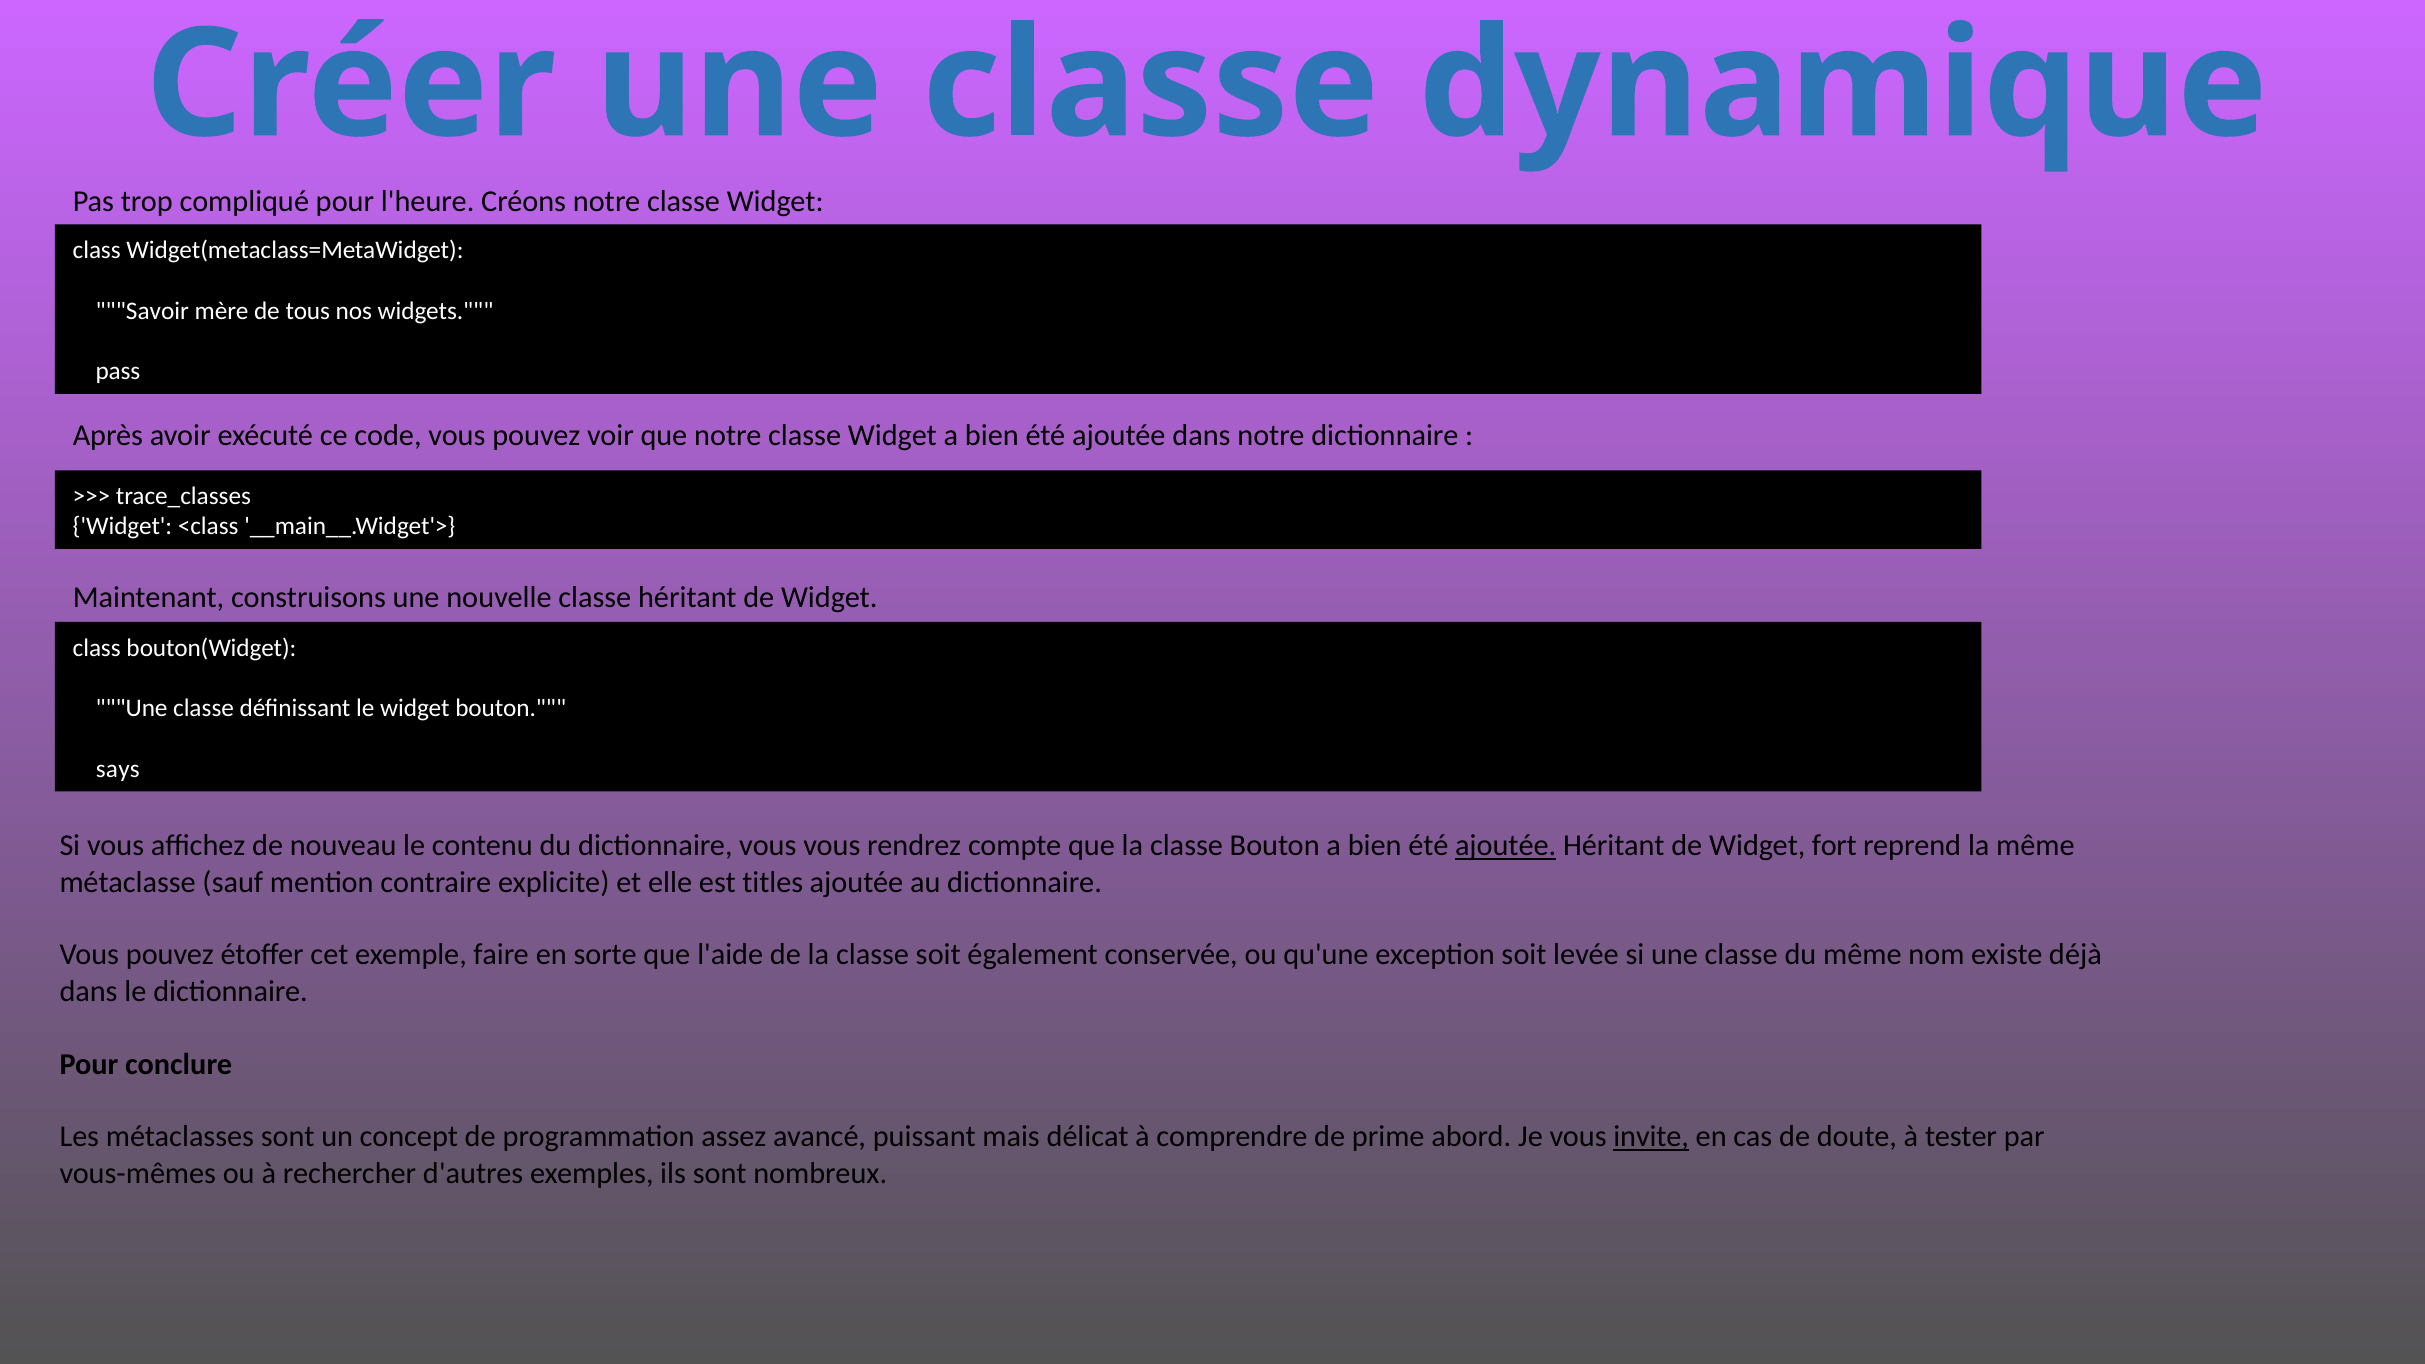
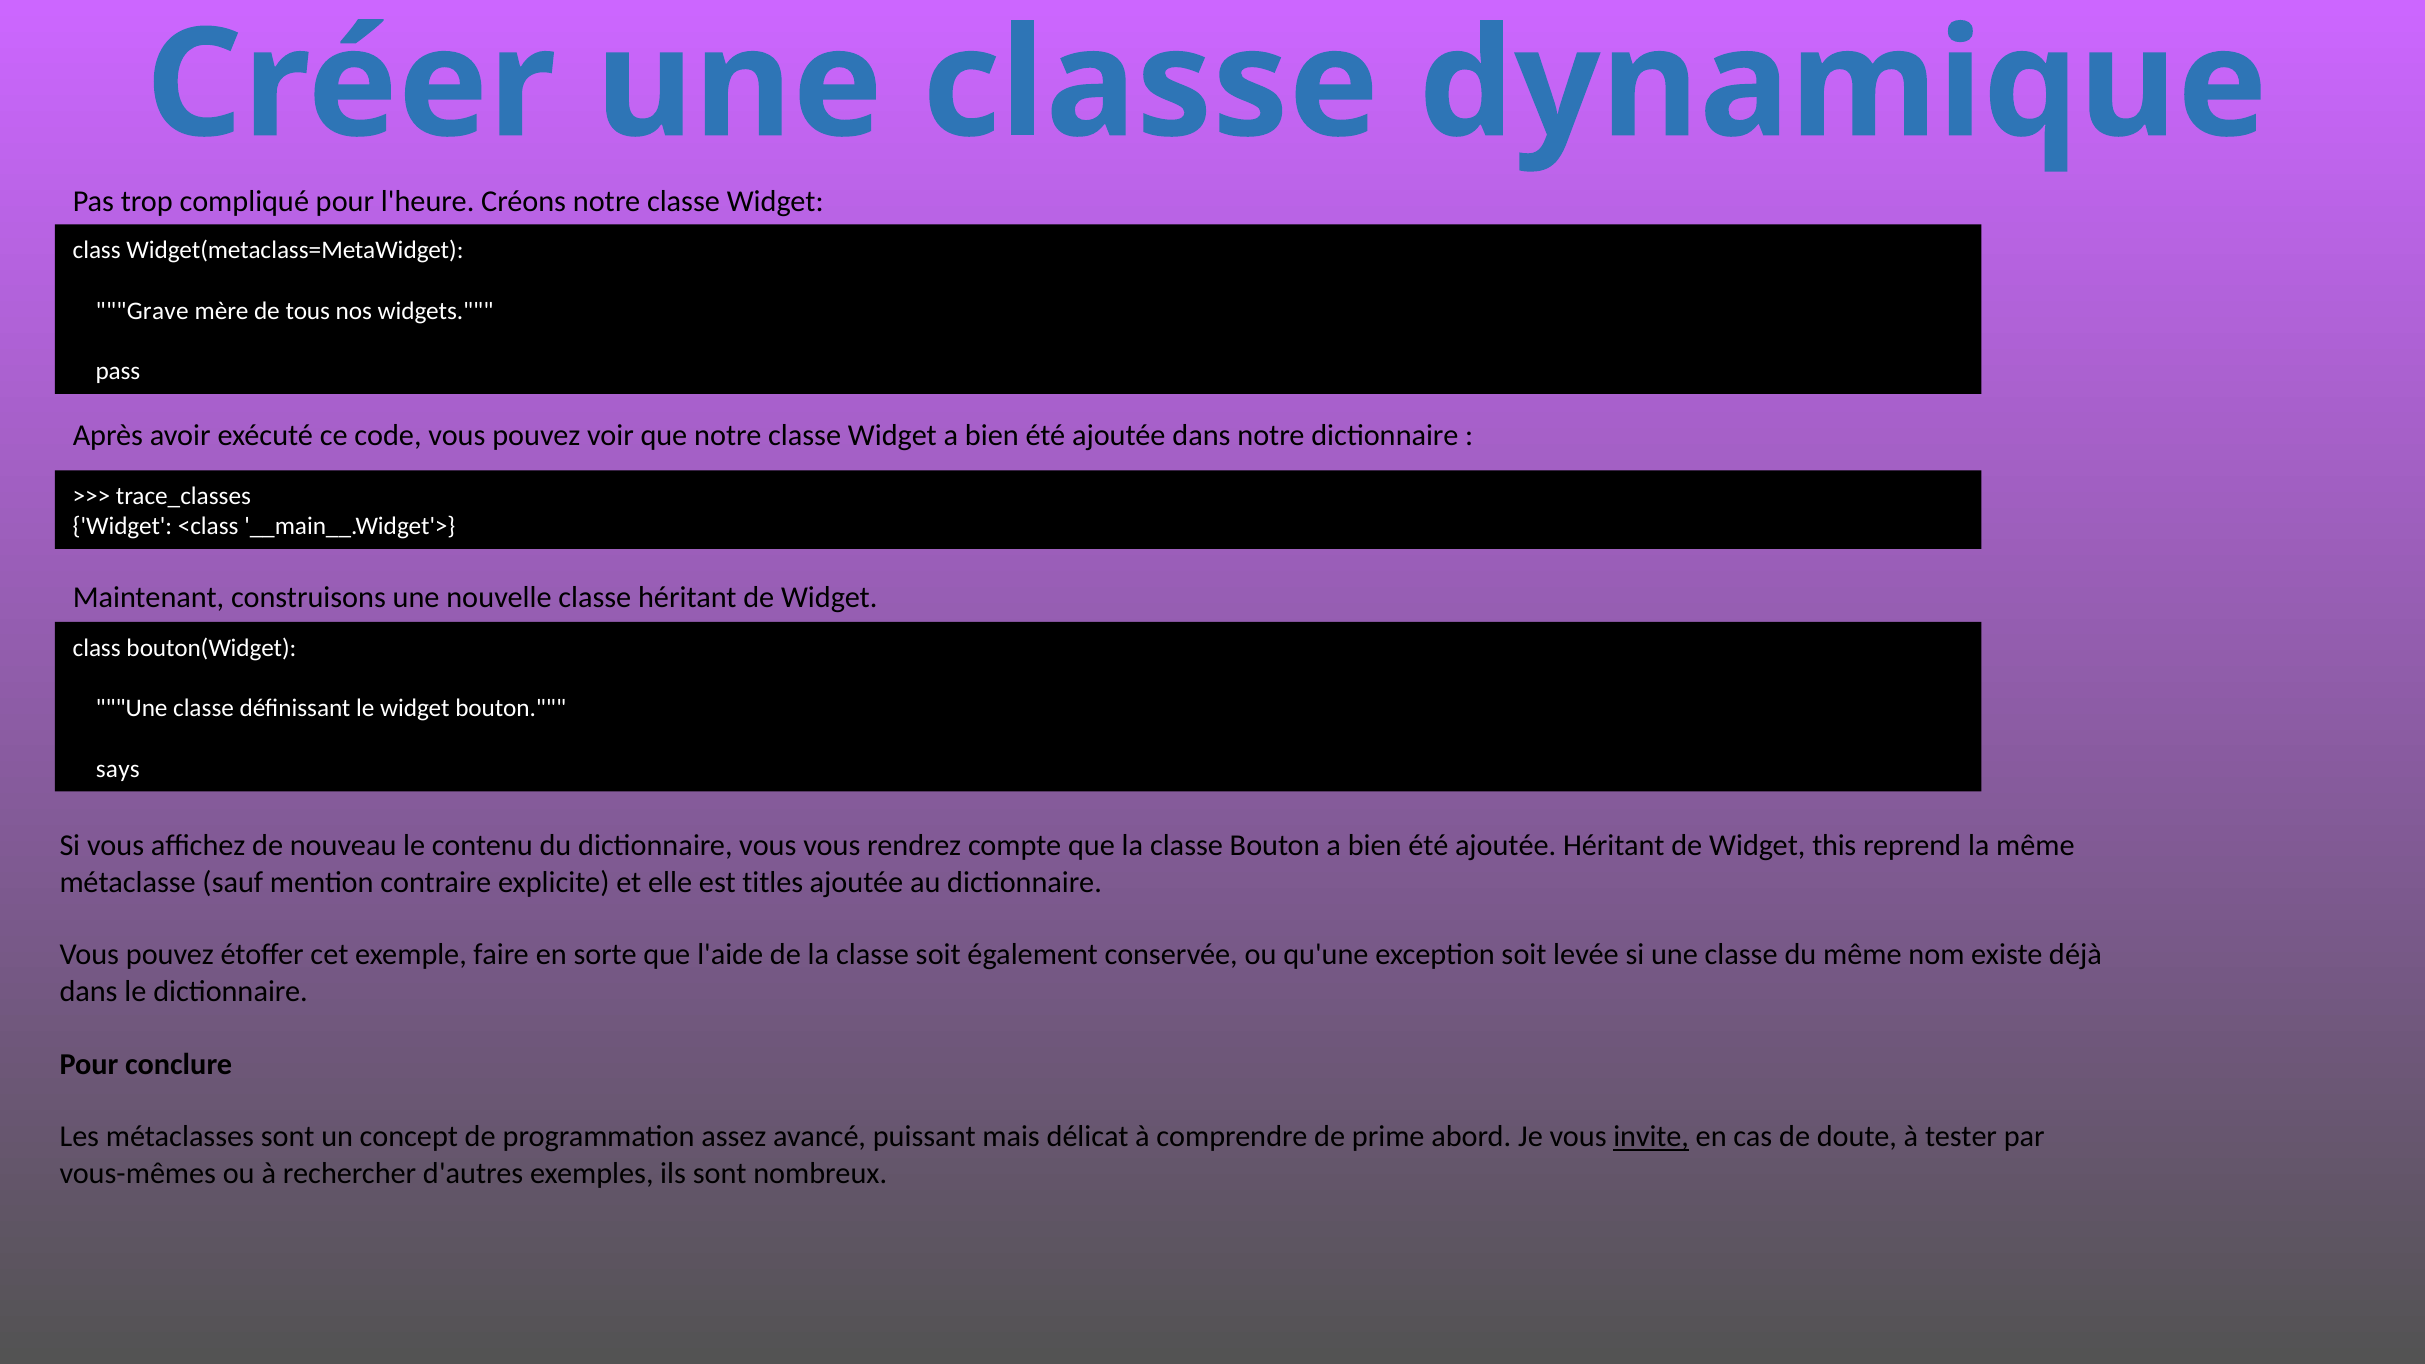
Savoir: Savoir -> Grave
ajoutée at (1506, 846) underline: present -> none
fort: fort -> this
